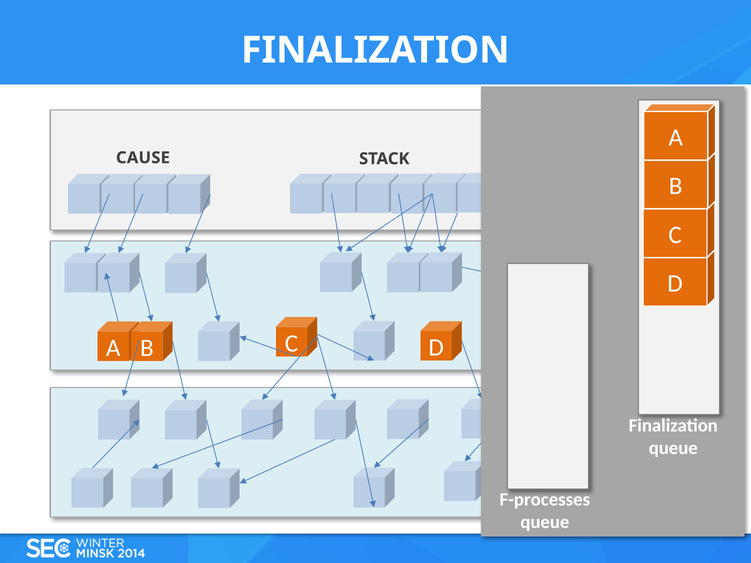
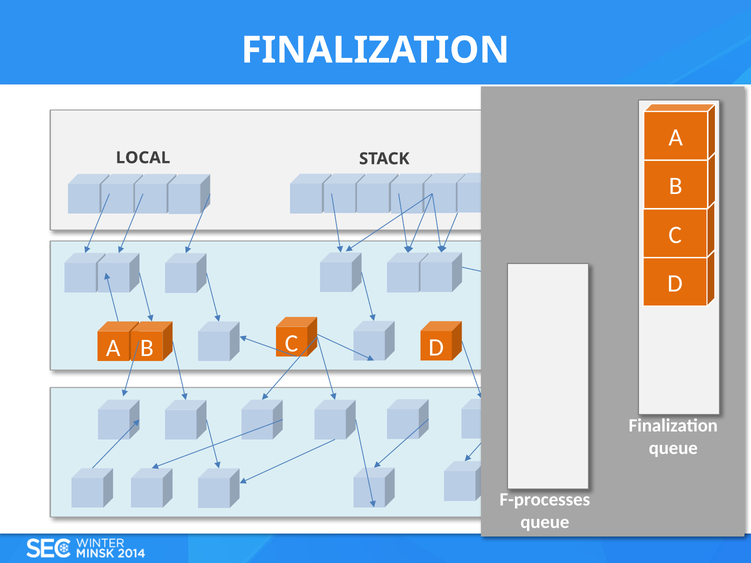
CAUSE: CAUSE -> LOCAL
